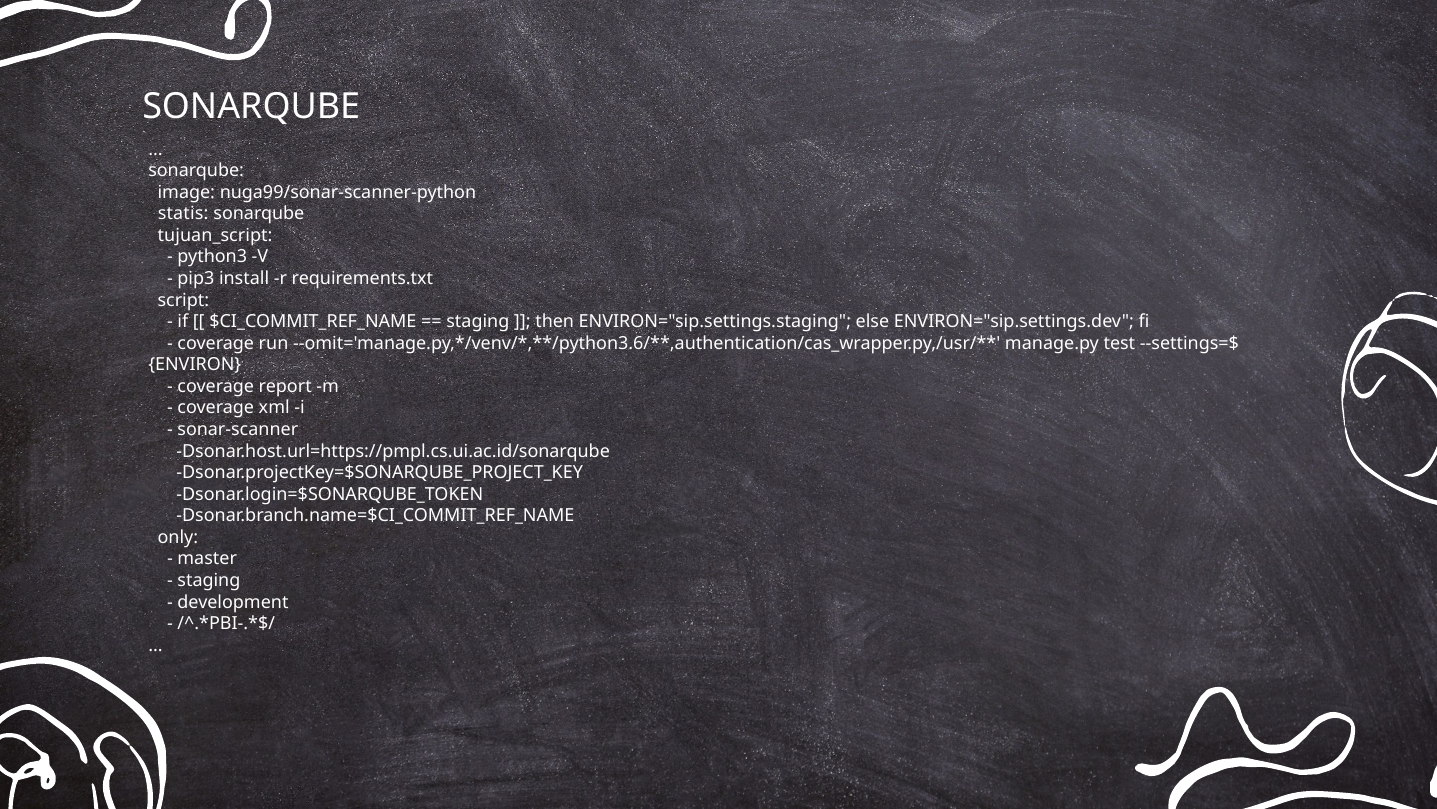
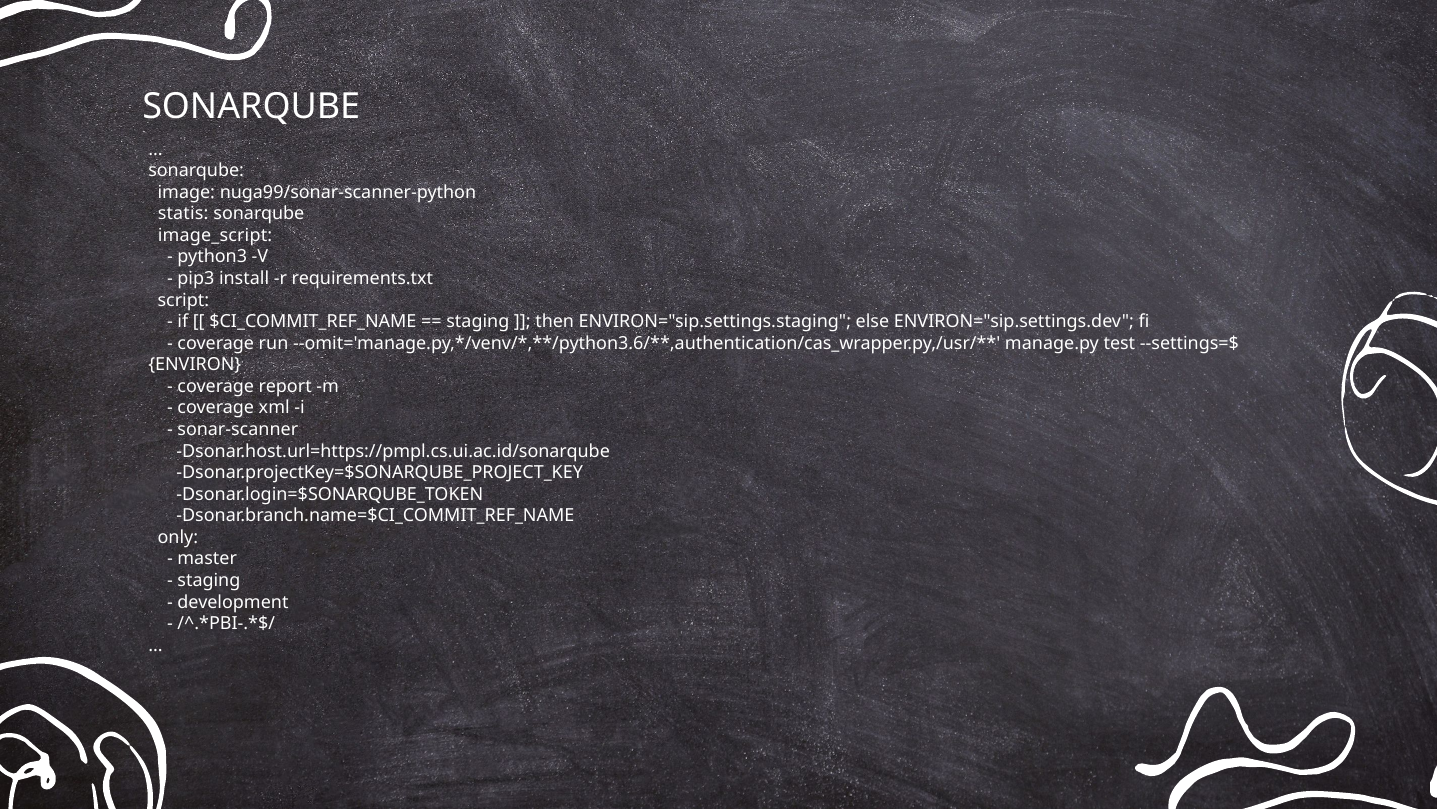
tujuan_script: tujuan_script -> image_script
